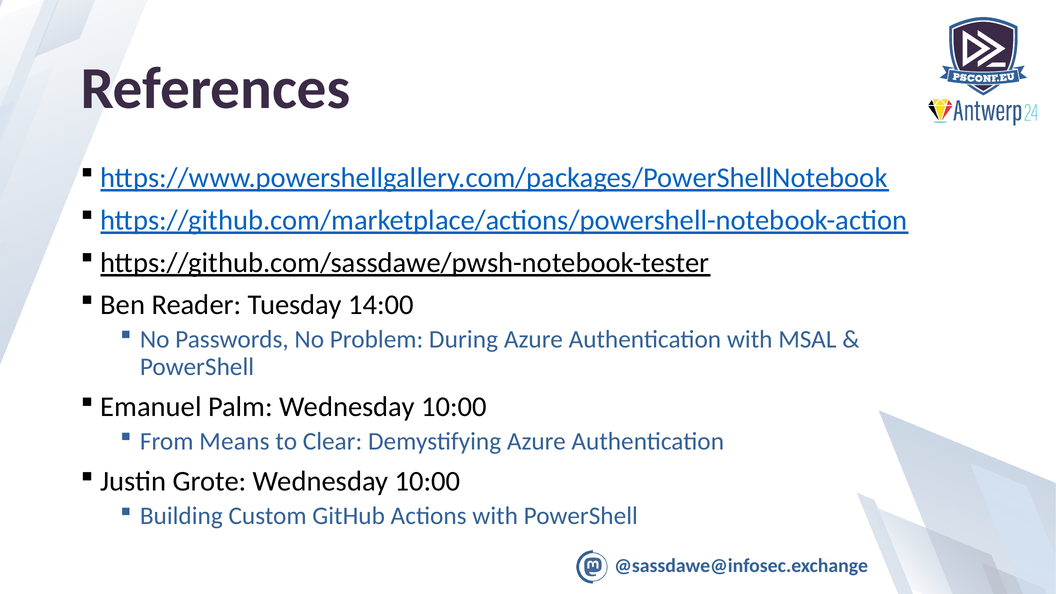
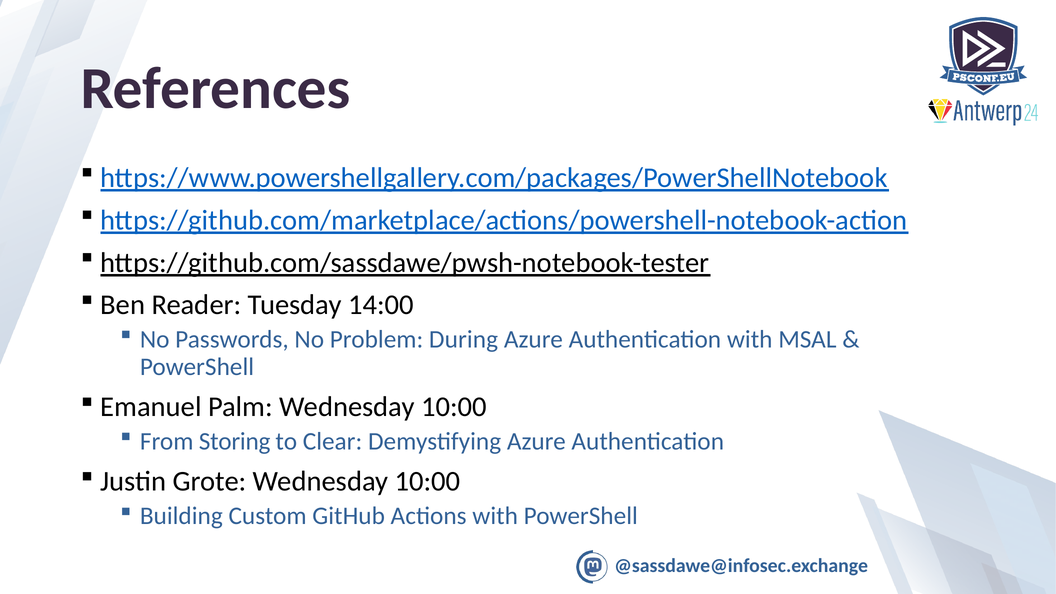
Means: Means -> Storing
